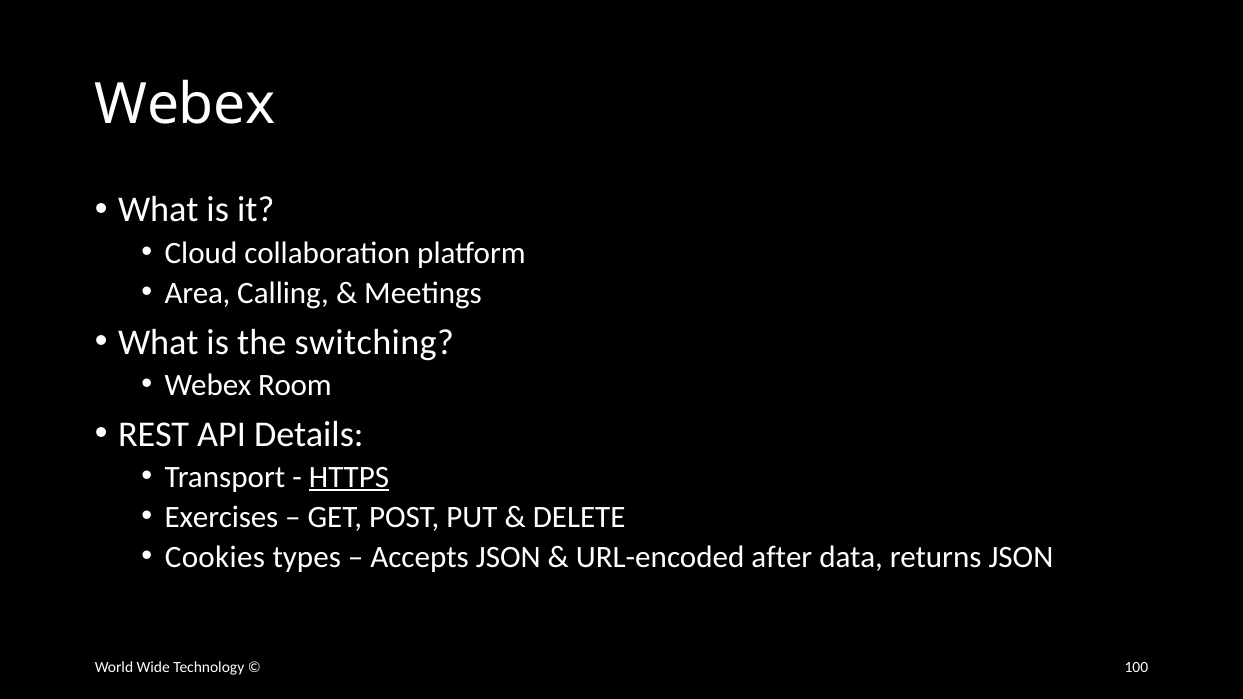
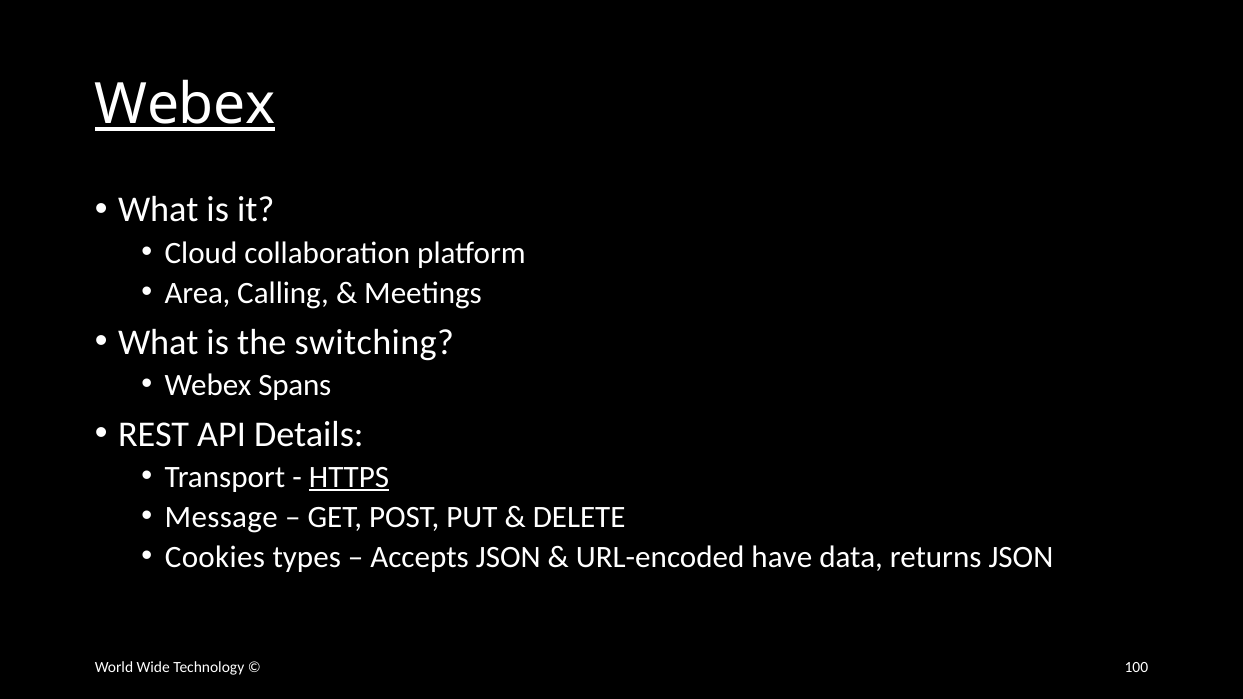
Webex at (185, 104) underline: none -> present
Room: Room -> Spans
Exercises: Exercises -> Message
after: after -> have
